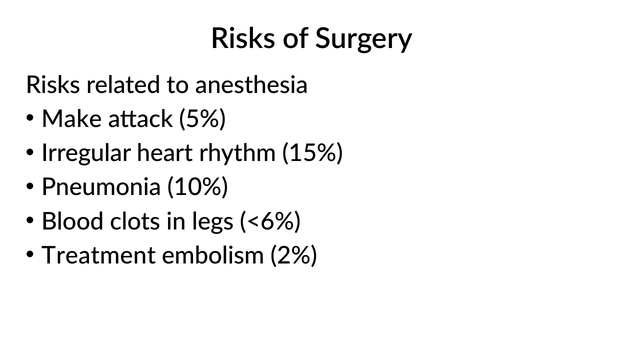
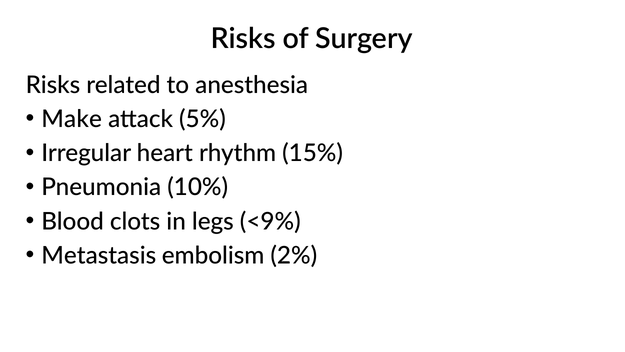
<6%: <6% -> <9%
Treatment: Treatment -> Metastasis
